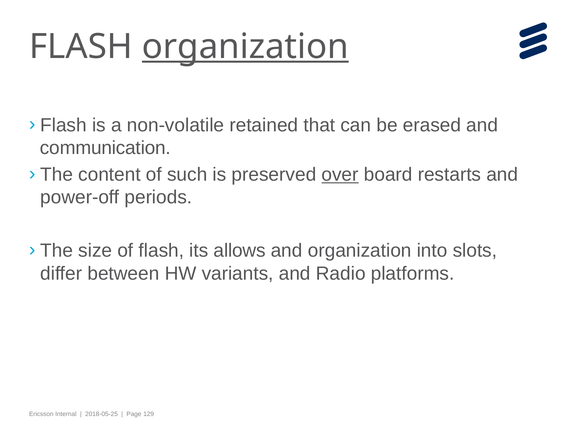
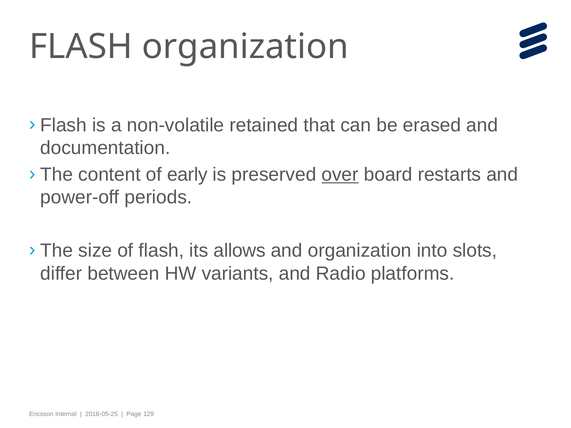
organization at (245, 47) underline: present -> none
communication: communication -> documentation
such: such -> early
